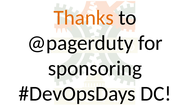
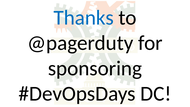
Thanks colour: orange -> blue
